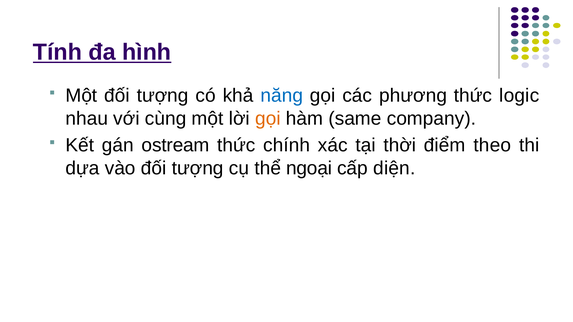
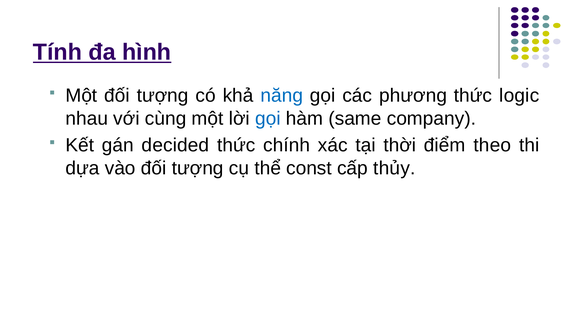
gọi at (268, 119) colour: orange -> blue
ostream: ostream -> decided
ngoại: ngoại -> const
diện: diện -> thủy
